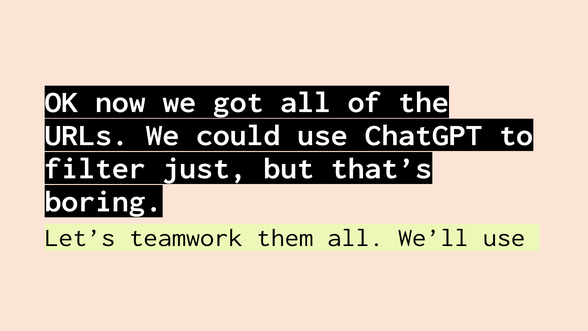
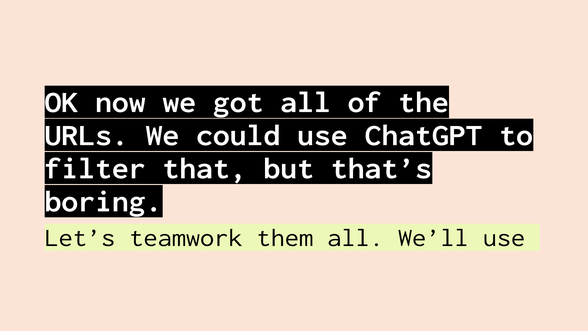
just: just -> that
